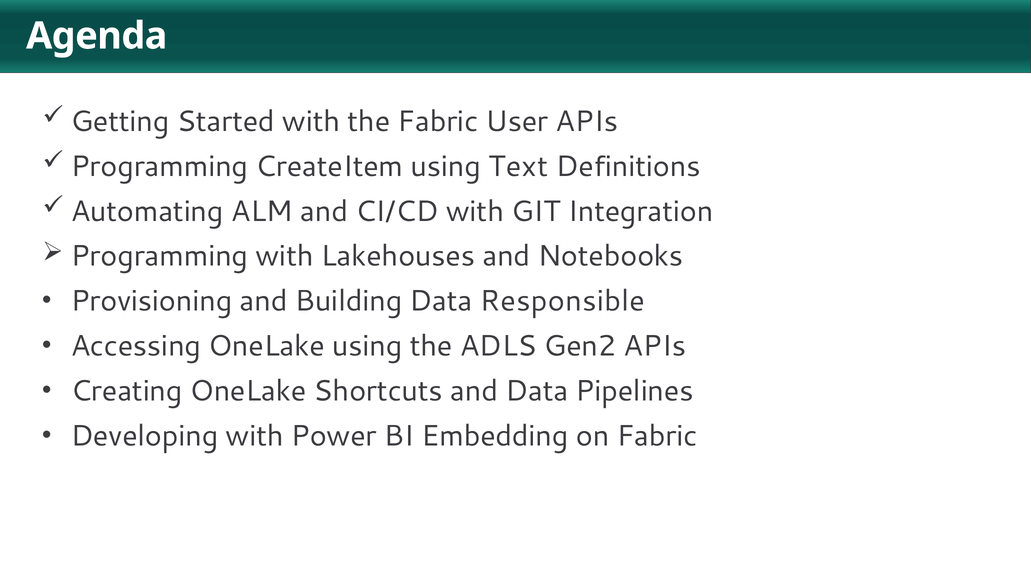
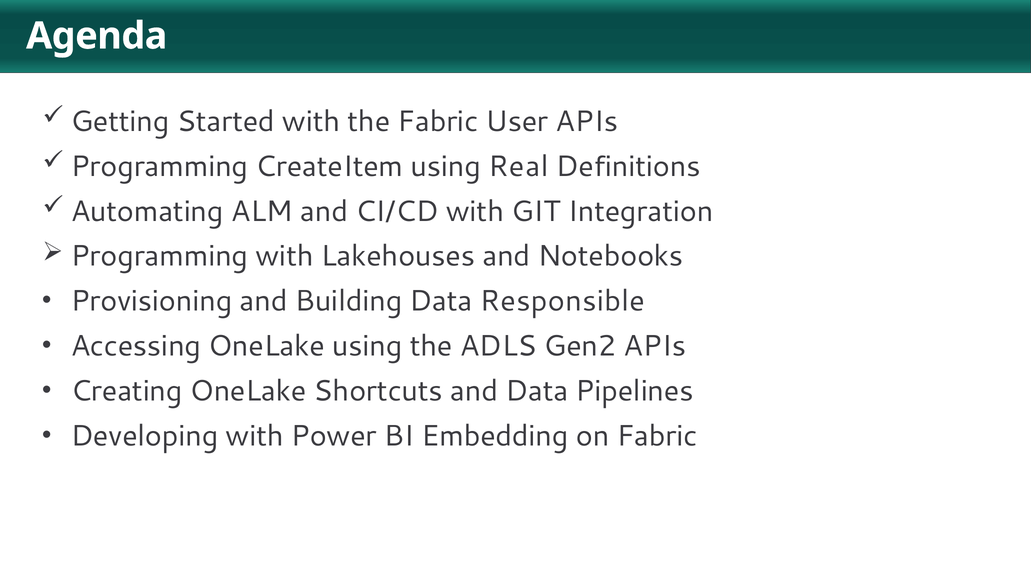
Text: Text -> Real
